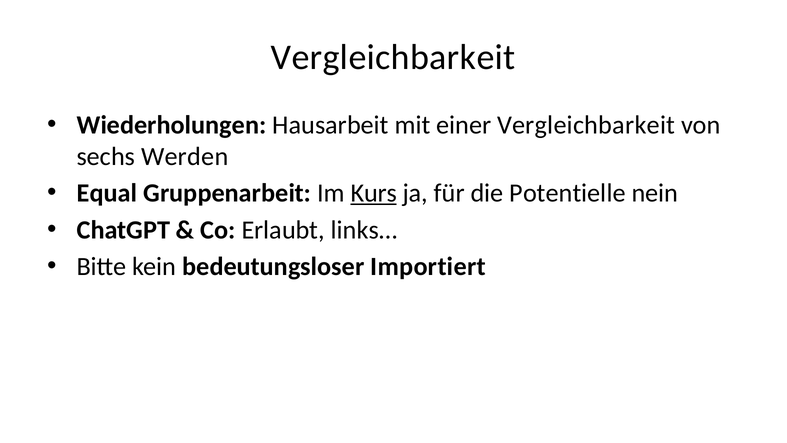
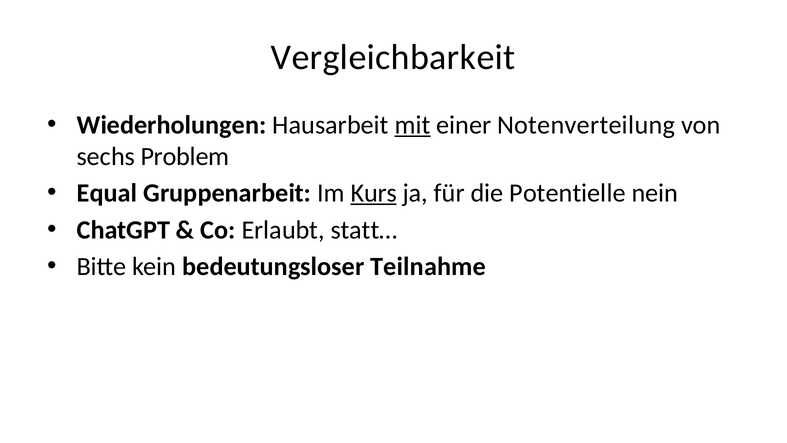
mit underline: none -> present
einer Vergleichbarkeit: Vergleichbarkeit -> Notenverteilung
Werden: Werden -> Problem
links…: links… -> statt…
Importiert: Importiert -> Teilnahme
